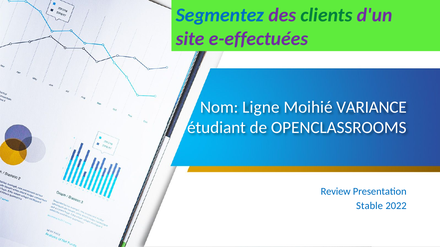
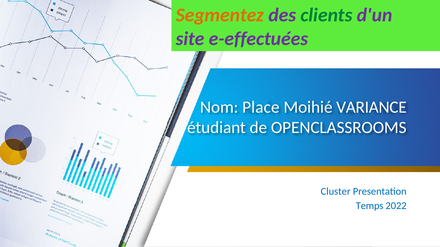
Segmentez colour: blue -> orange
Ligne: Ligne -> Place
Review: Review -> Cluster
Stable: Stable -> Temps
